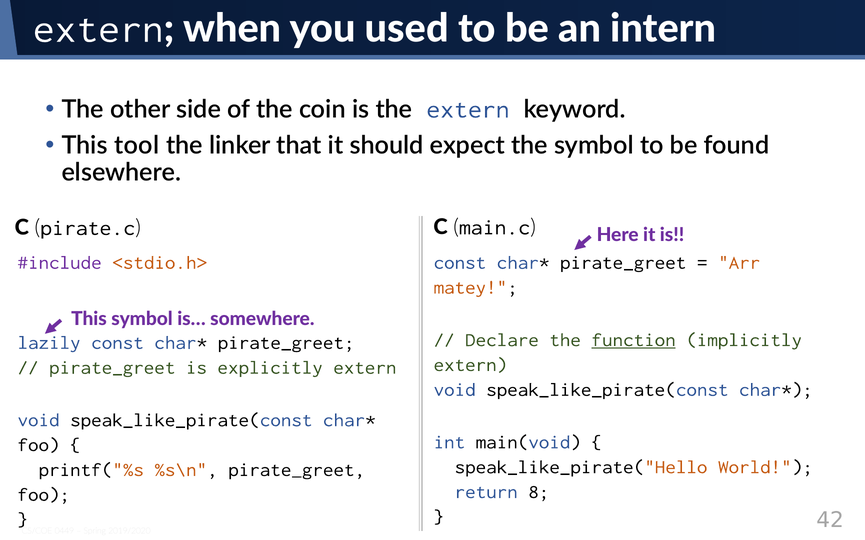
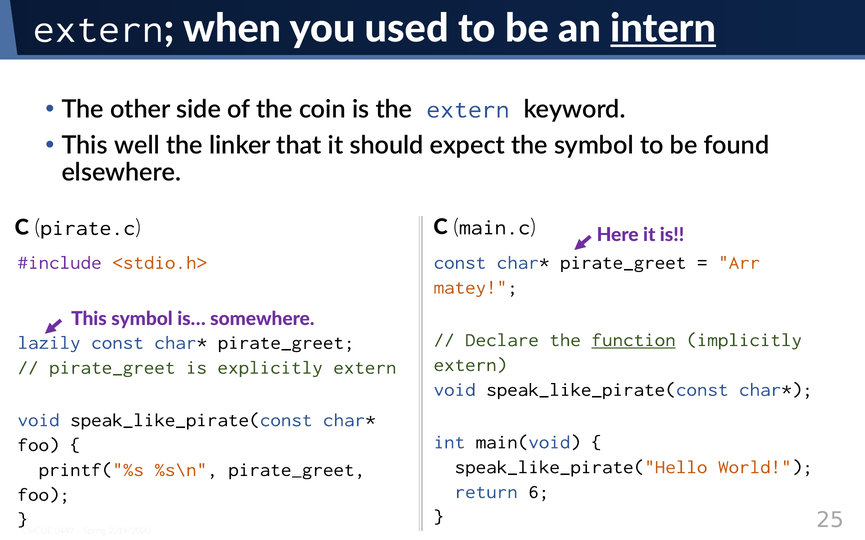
intern underline: none -> present
tool: tool -> well
8: 8 -> 6
42: 42 -> 25
